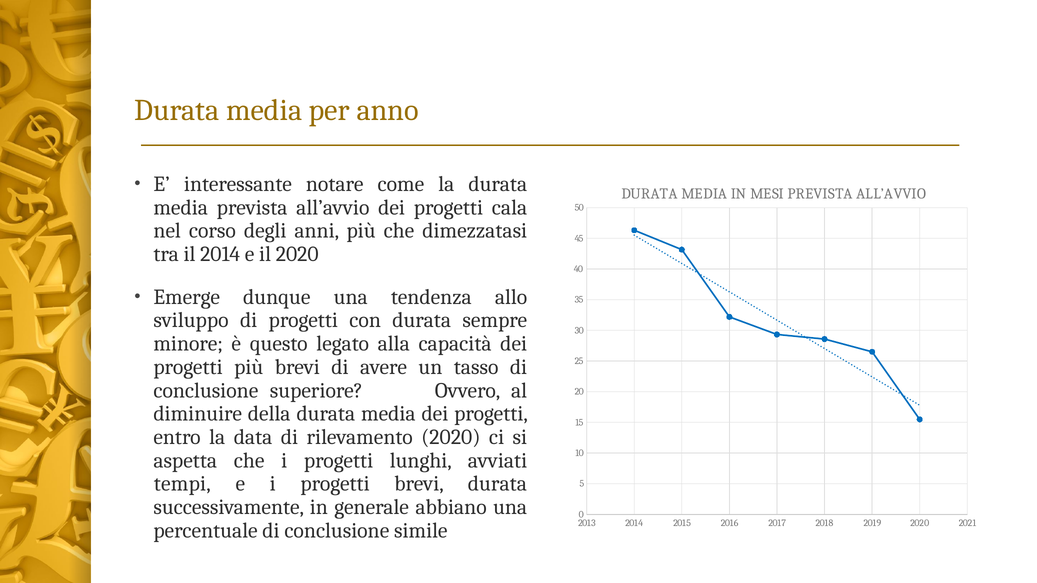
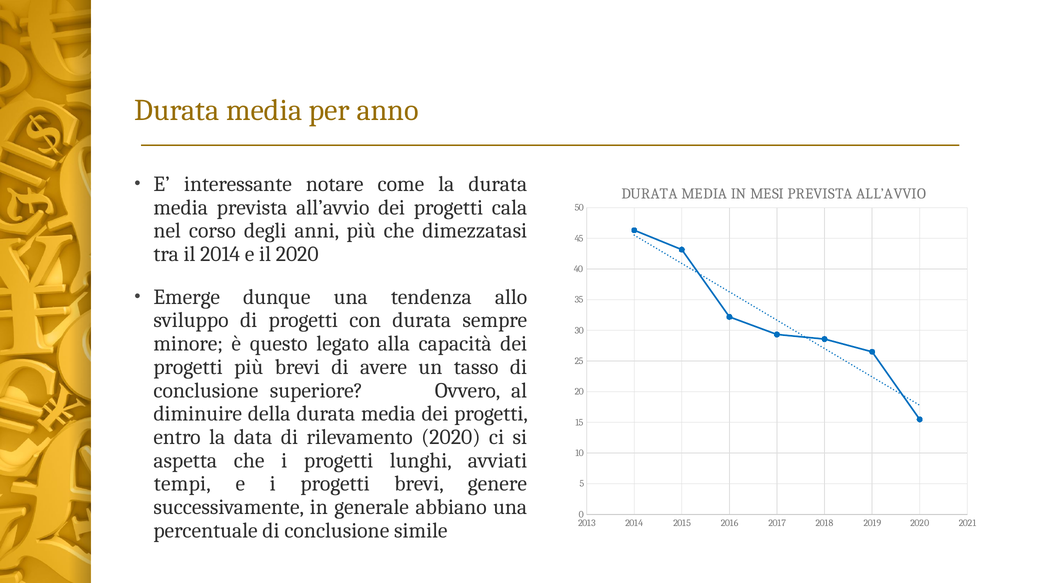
brevi durata: durata -> genere
